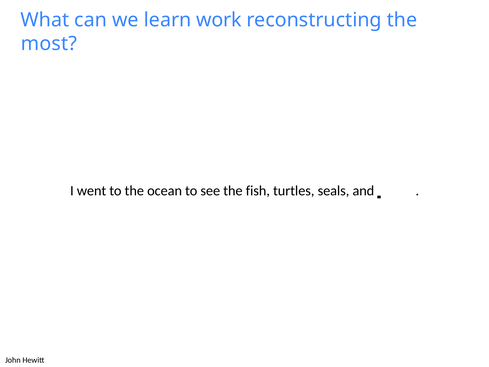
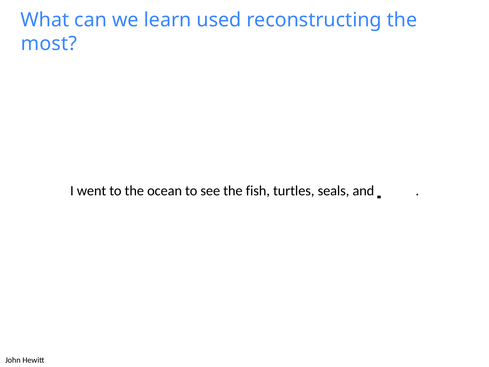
work: work -> used
